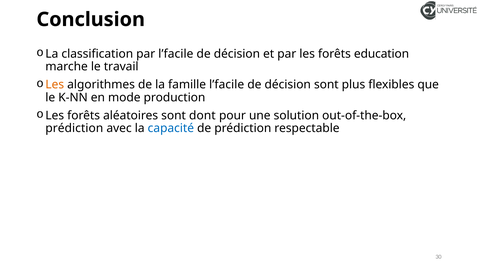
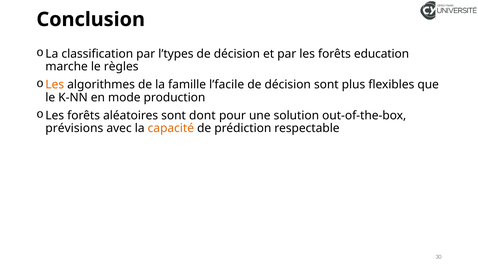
par l’facile: l’facile -> l’types
travail: travail -> règles
prédiction at (74, 128): prédiction -> prévisions
capacité colour: blue -> orange
